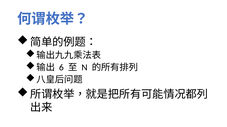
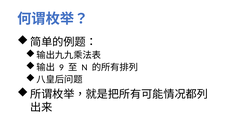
6: 6 -> 9
